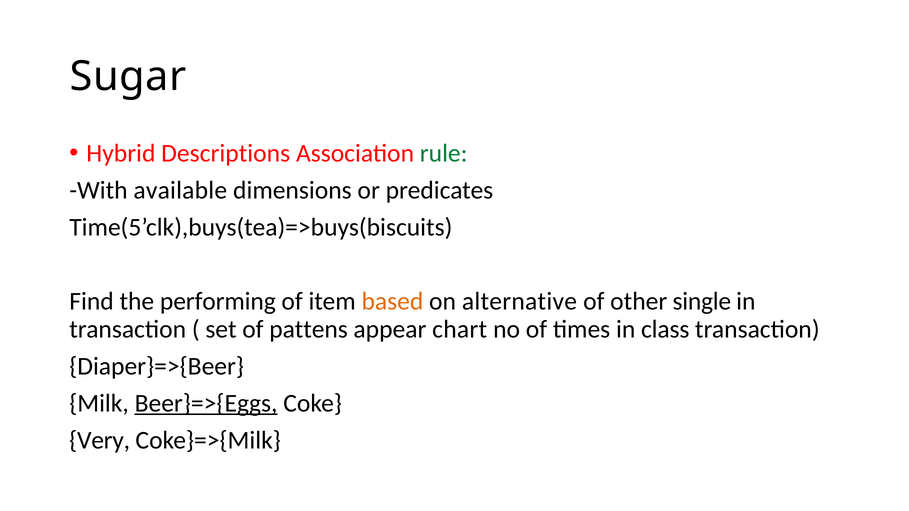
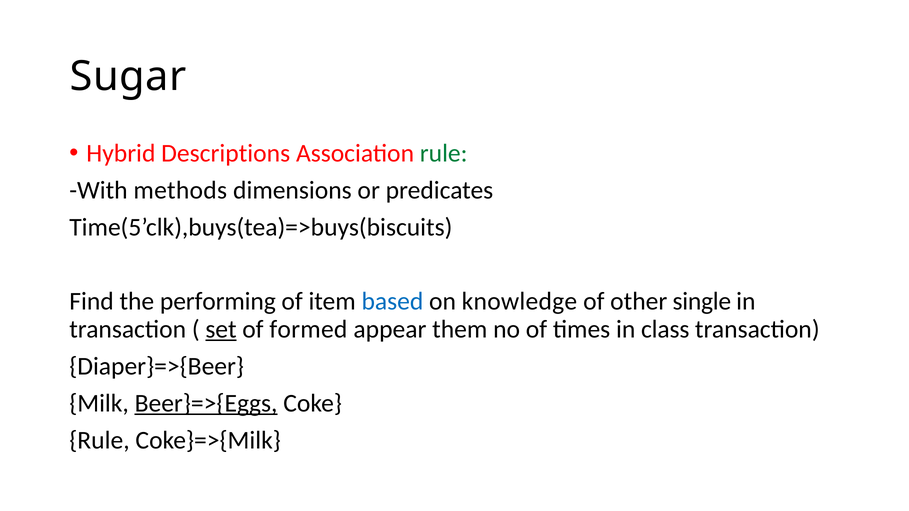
available: available -> methods
based colour: orange -> blue
alternative: alternative -> knowledge
set underline: none -> present
pattens: pattens -> formed
chart: chart -> them
Very at (100, 441): Very -> Rule
